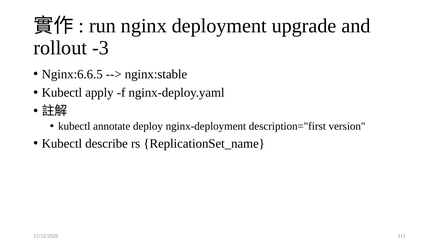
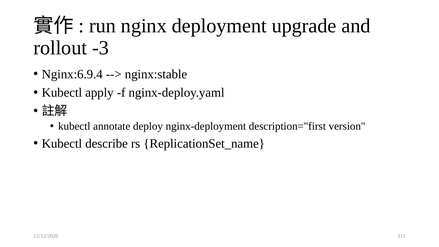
Nginx:6.6.5: Nginx:6.6.5 -> Nginx:6.9.4
